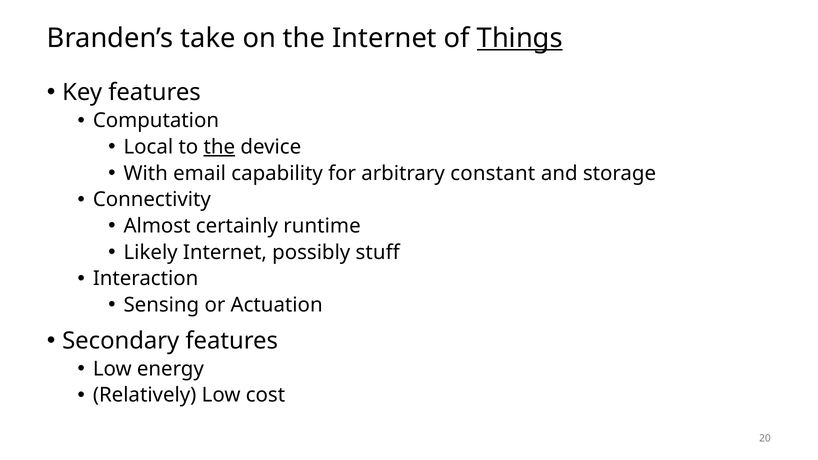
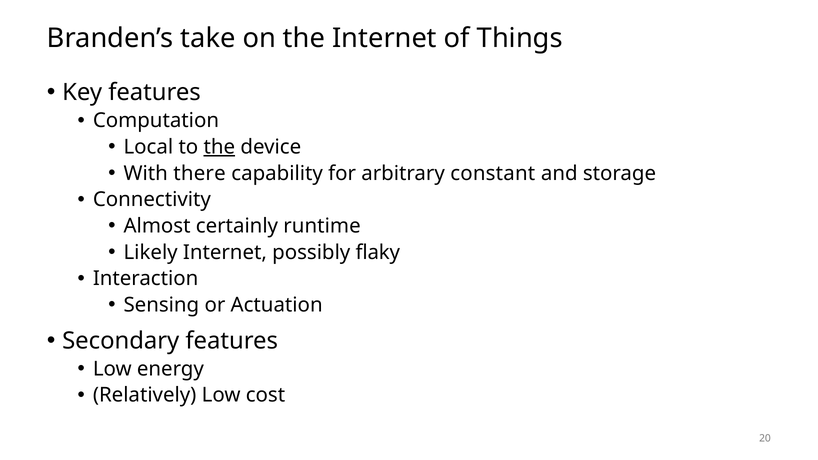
Things underline: present -> none
email: email -> there
stuff: stuff -> flaky
